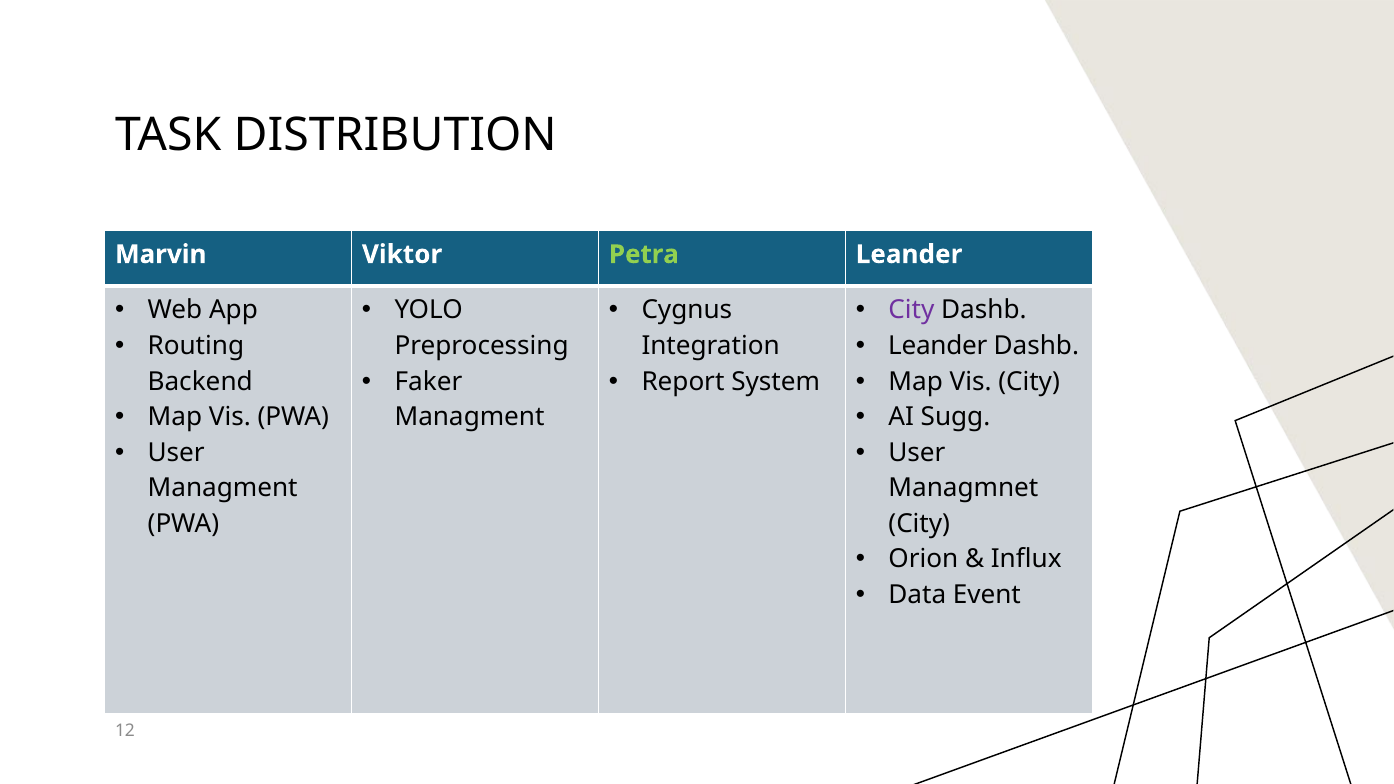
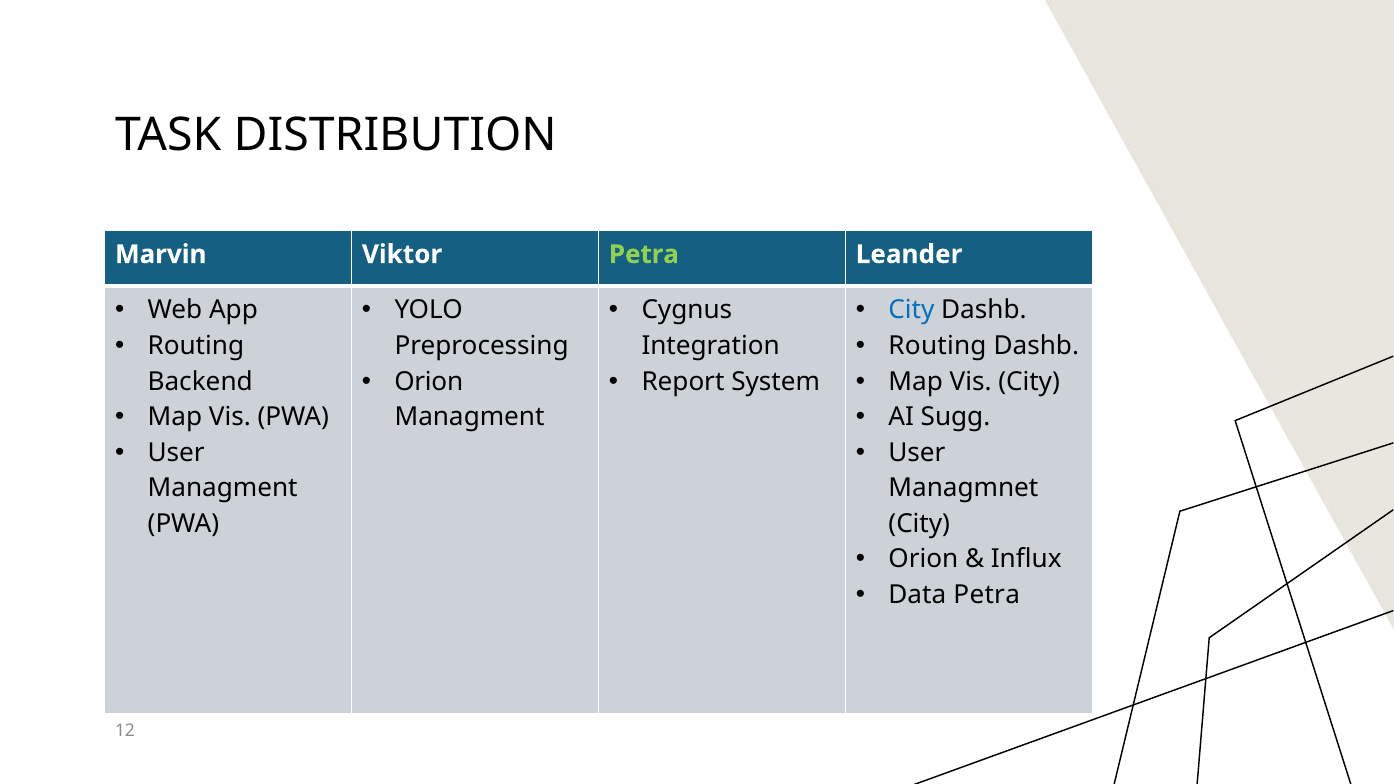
City at (911, 310) colour: purple -> blue
Leander at (938, 346): Leander -> Routing
Faker at (429, 382): Faker -> Orion
Data Event: Event -> Petra
